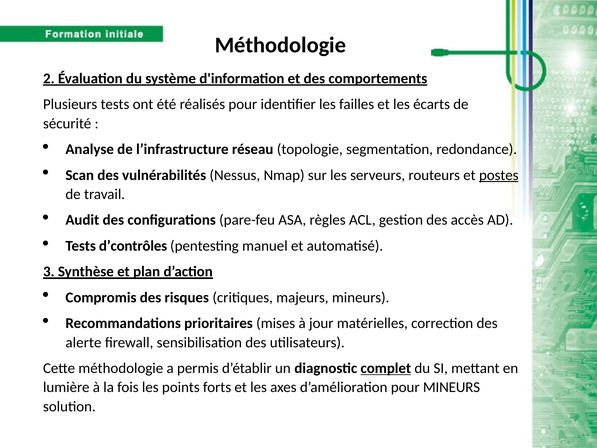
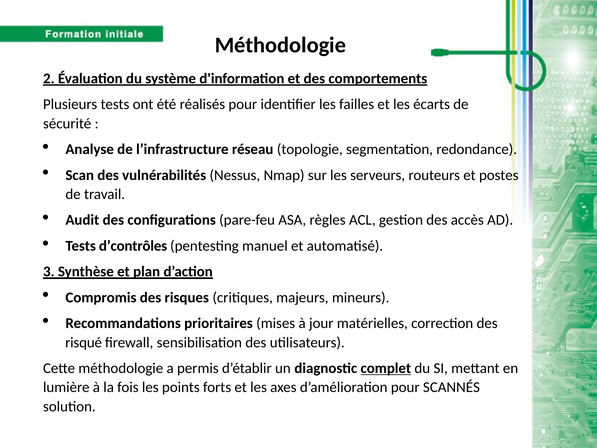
postes underline: present -> none
alerte: alerte -> risqué
pour MINEURS: MINEURS -> SCANNÉS
